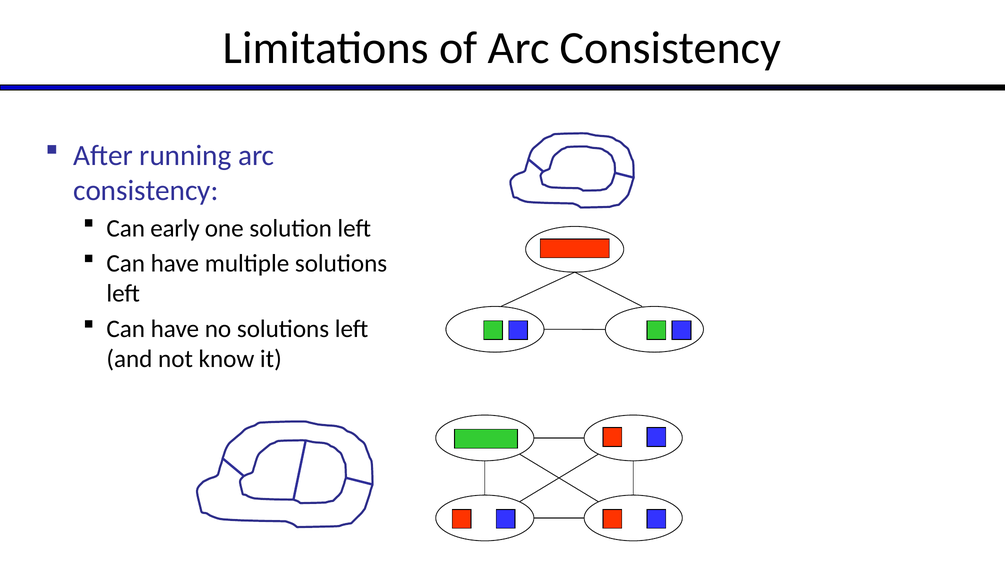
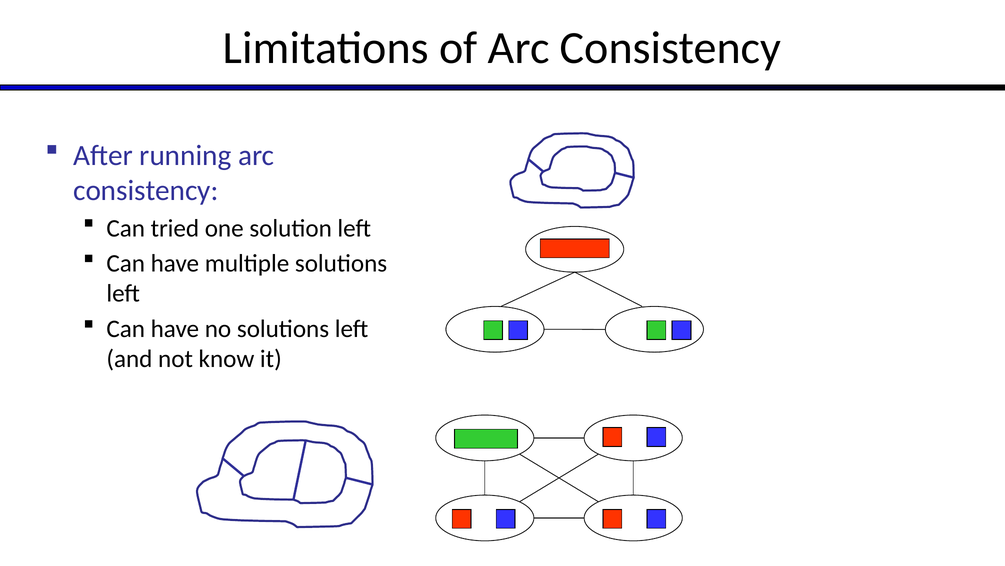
early: early -> tried
